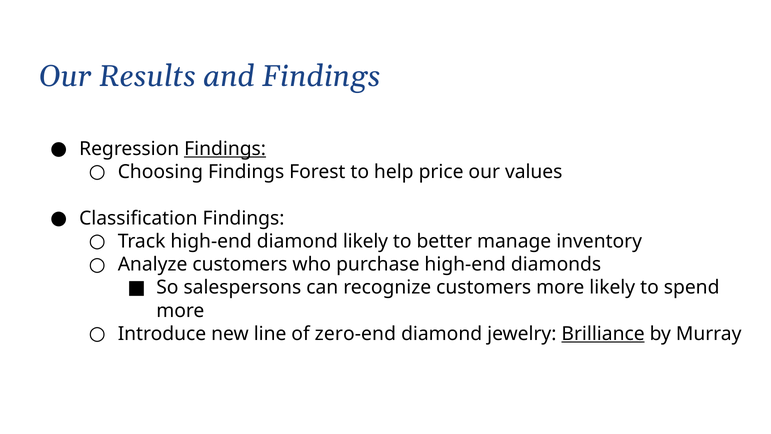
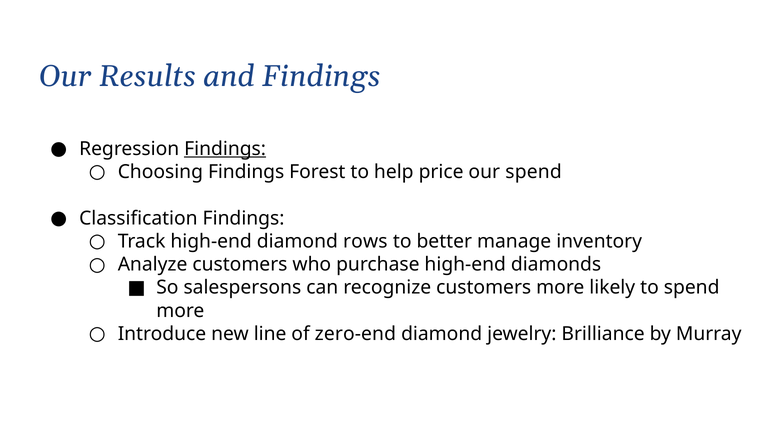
our values: values -> spend
diamond likely: likely -> rows
Brilliance underline: present -> none
